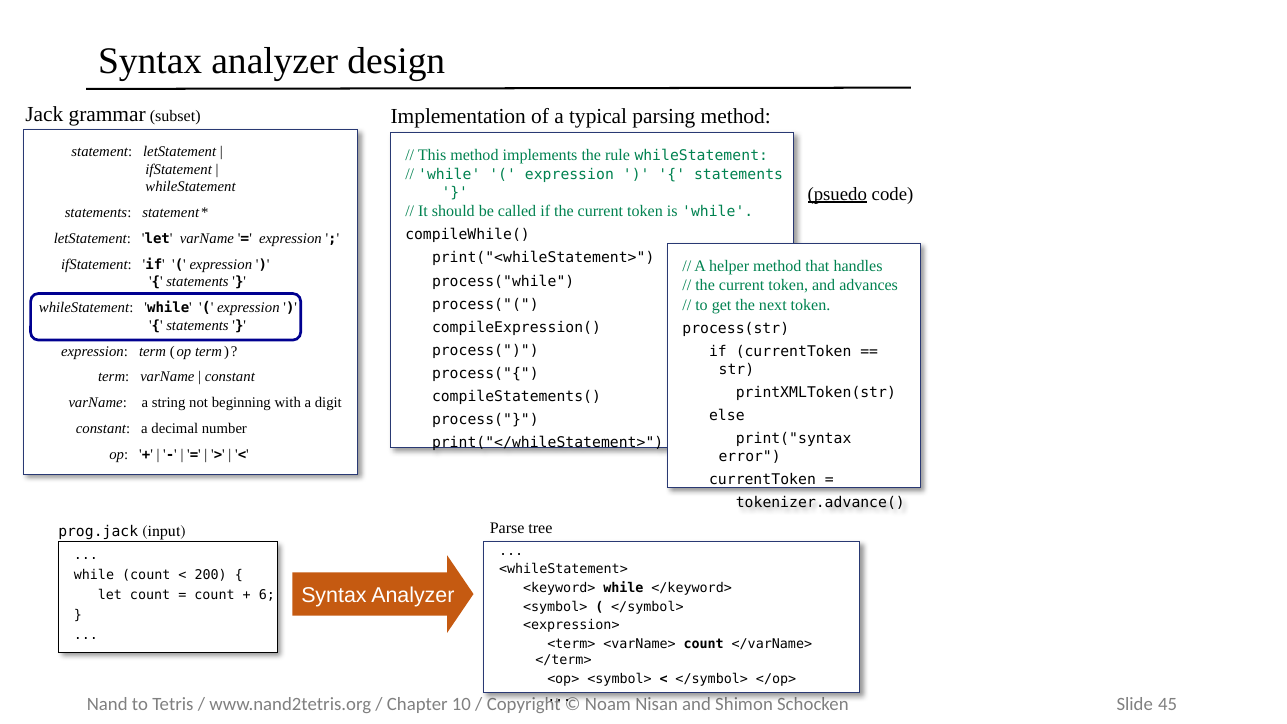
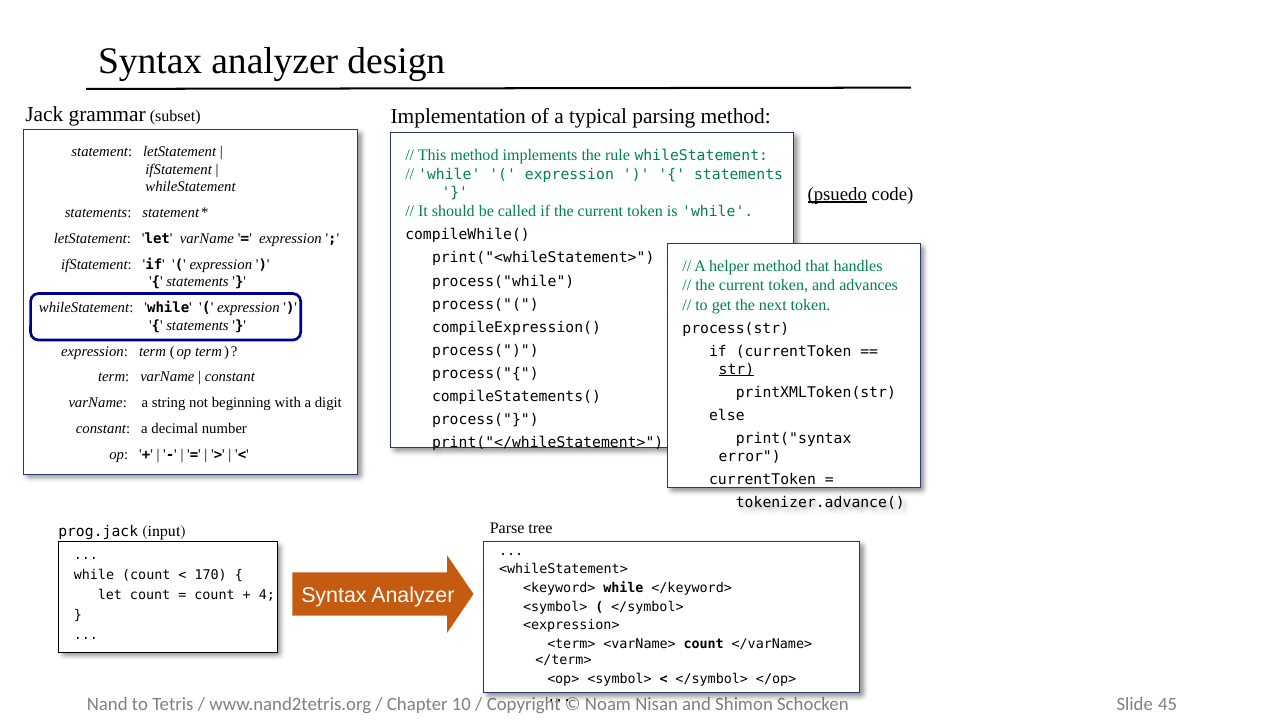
str underline: none -> present
200: 200 -> 170
6: 6 -> 4
